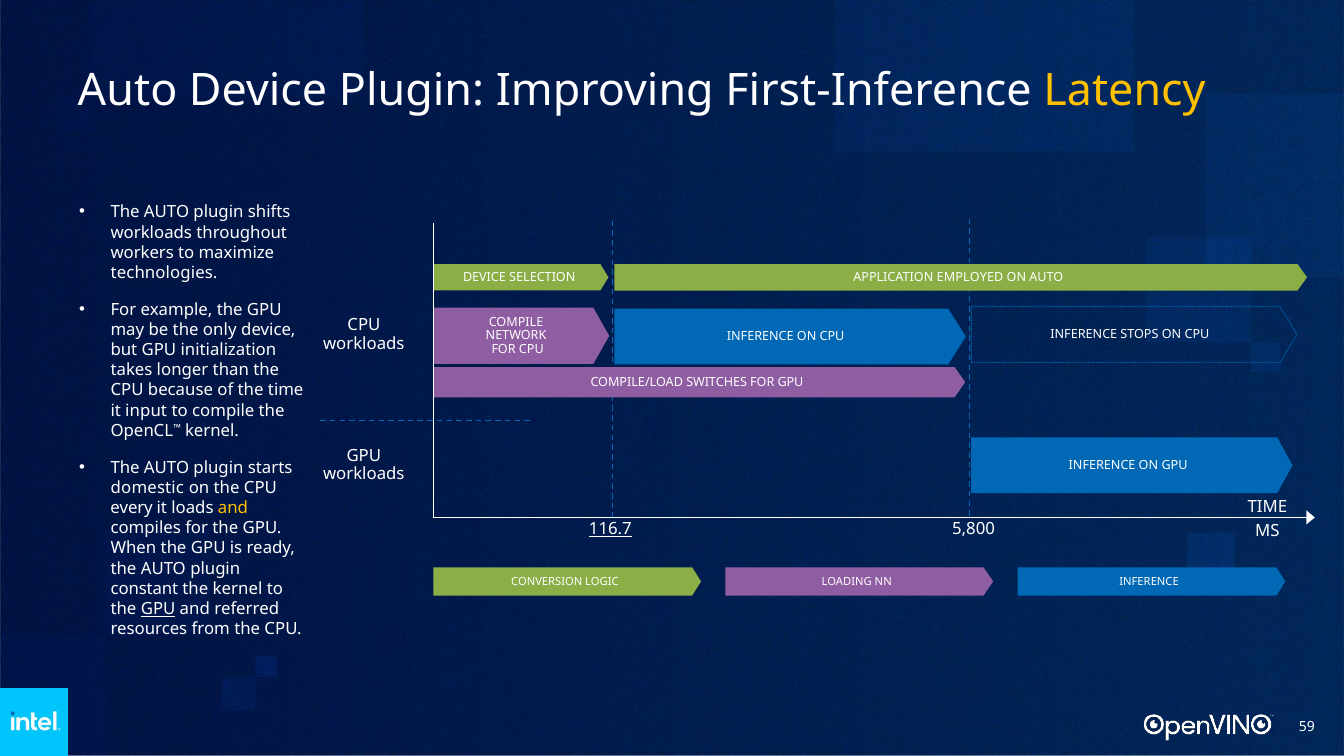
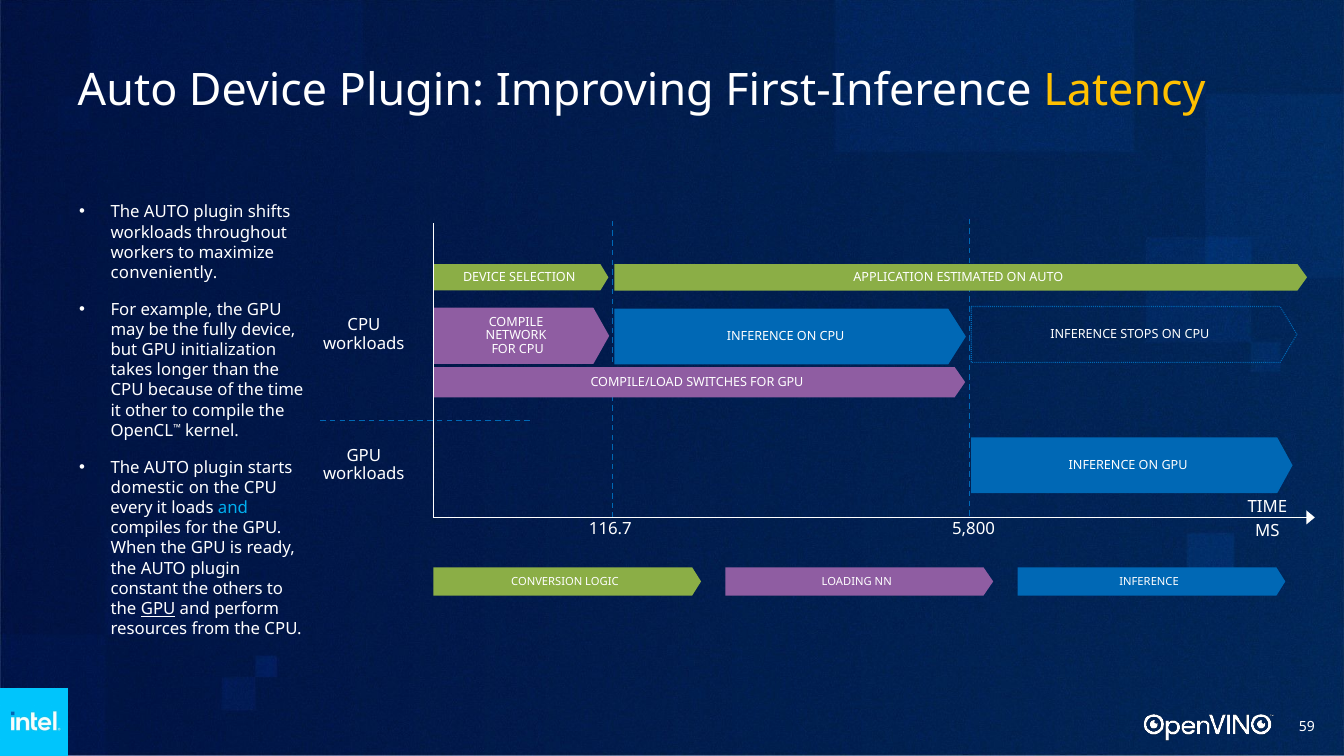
technologies: technologies -> conveniently
EMPLOYED: EMPLOYED -> ESTIMATED
only: only -> fully
input: input -> other
and at (233, 508) colour: yellow -> light blue
116.7 underline: present -> none
the kernel: kernel -> others
referred: referred -> perform
